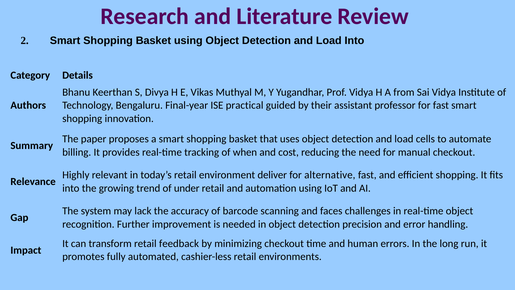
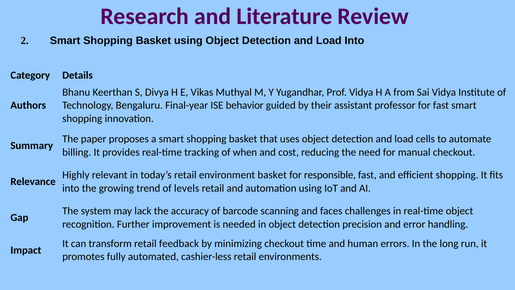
practical: practical -> behavior
environment deliver: deliver -> basket
alternative: alternative -> responsible
under: under -> levels
